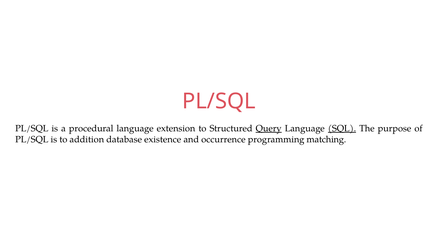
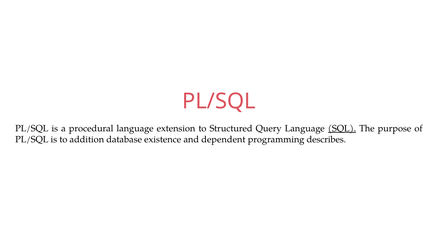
Query underline: present -> none
occurrence: occurrence -> dependent
matching: matching -> describes
